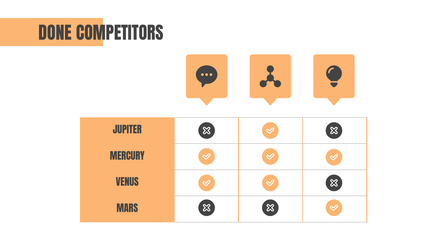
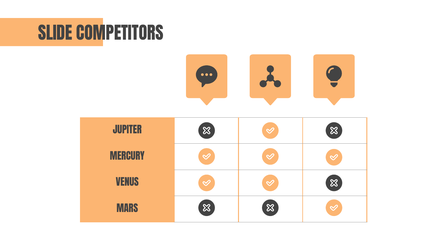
DONE: DONE -> SLIDE
